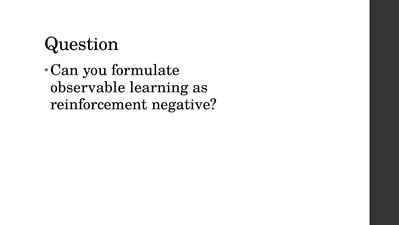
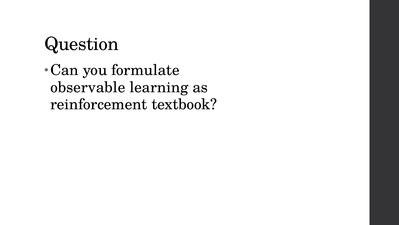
negative: negative -> textbook
